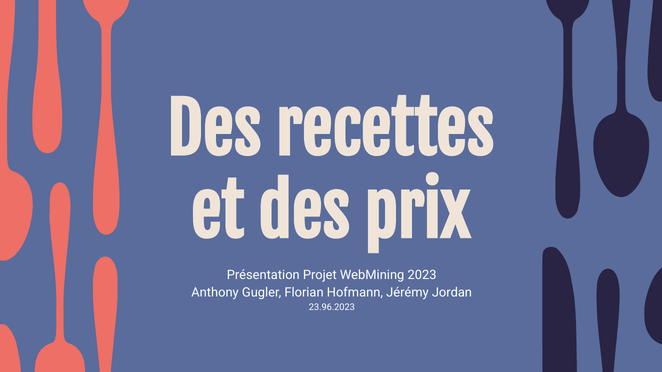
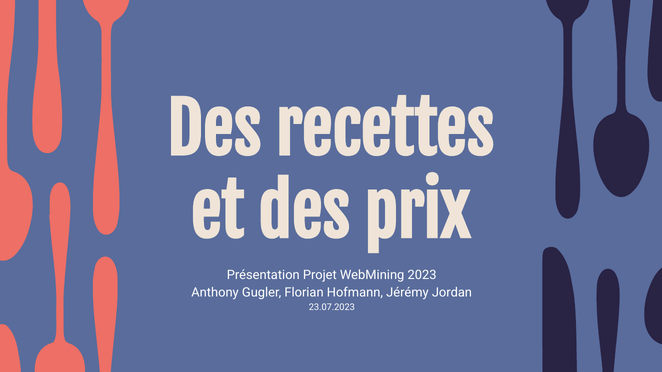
23.96.2023: 23.96.2023 -> 23.07.2023
